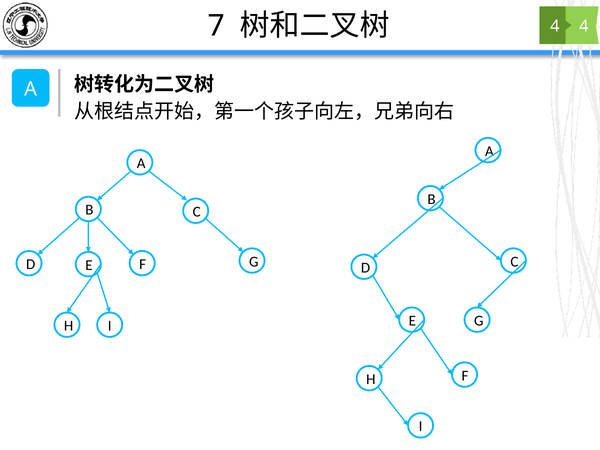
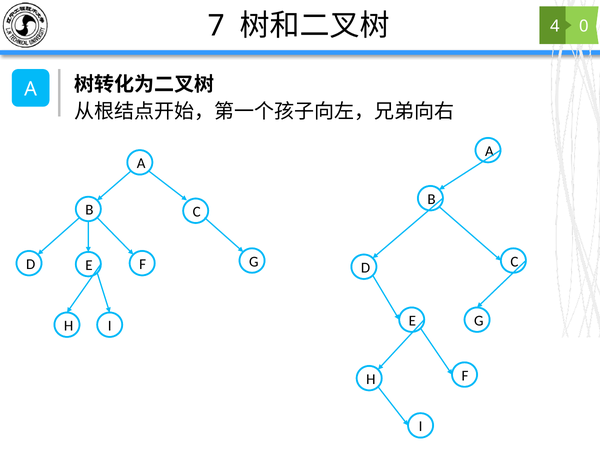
4 at (584, 26): 4 -> 0
